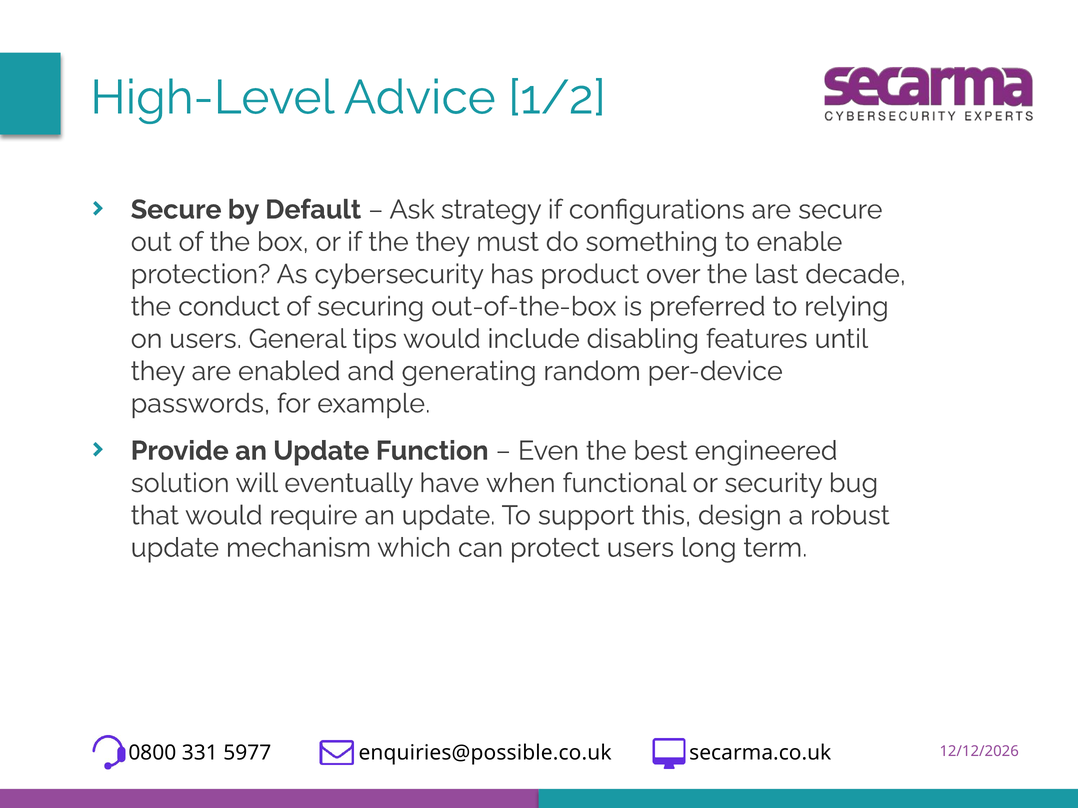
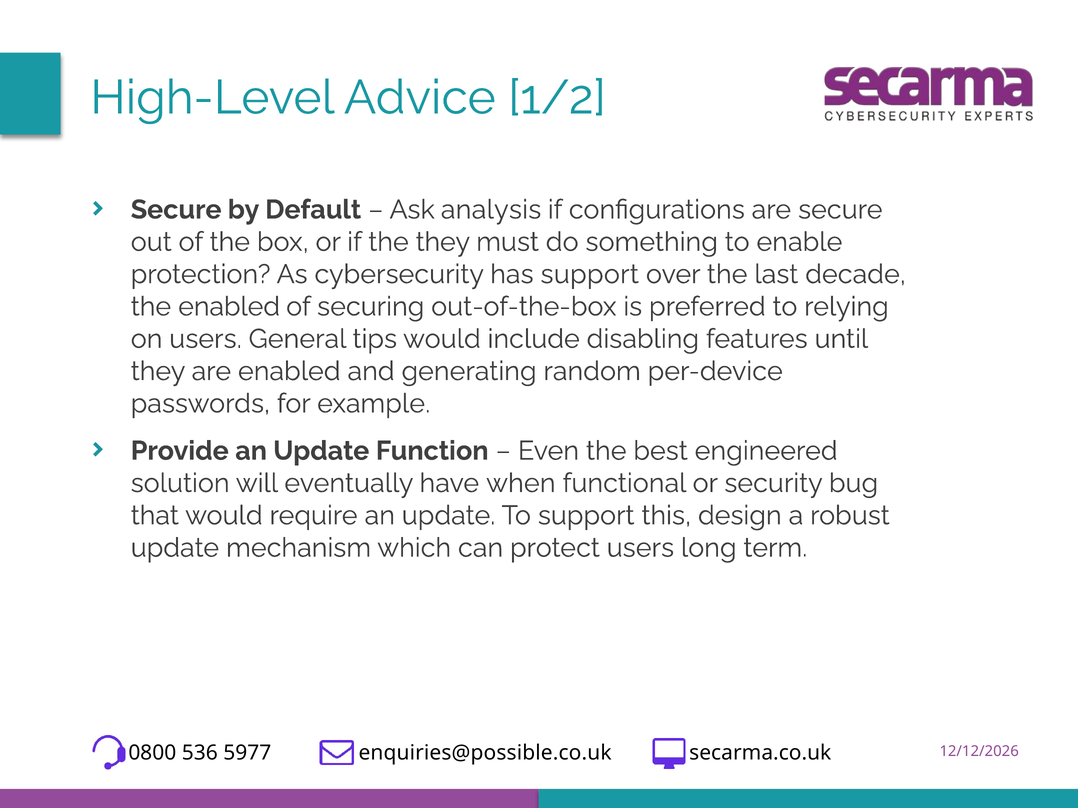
strategy: strategy -> analysis
has product: product -> support
the conduct: conduct -> enabled
331: 331 -> 536
